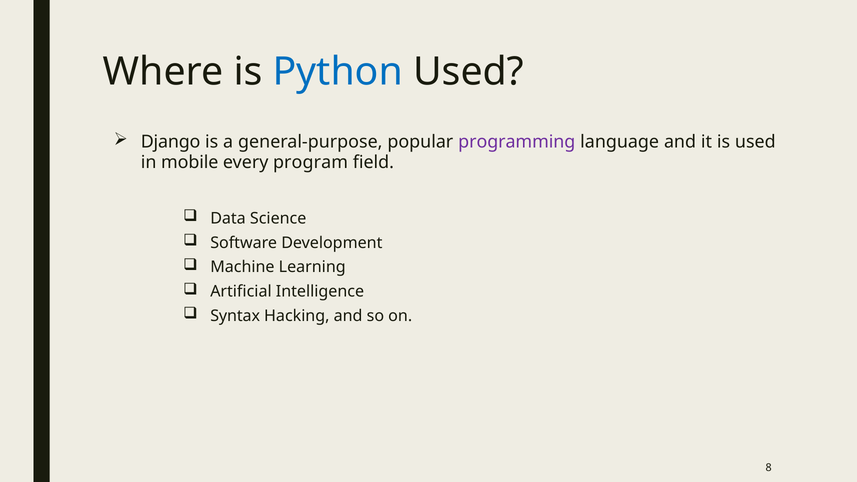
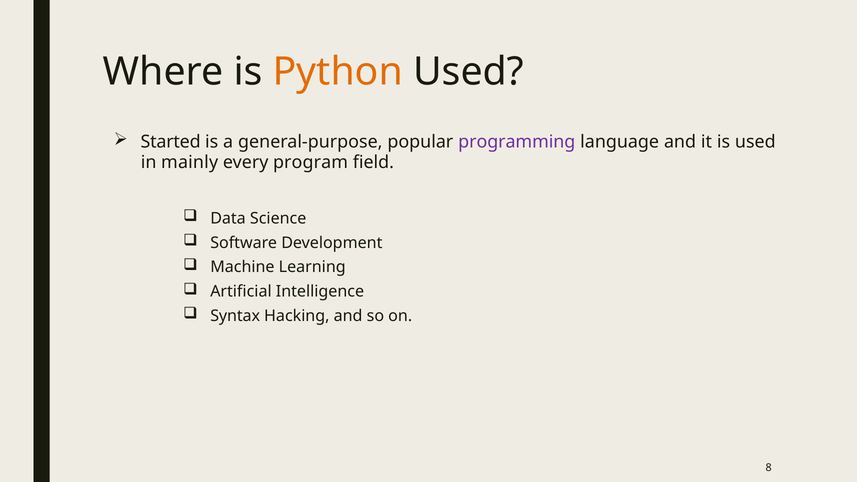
Python colour: blue -> orange
Django: Django -> Started
mobile: mobile -> mainly
